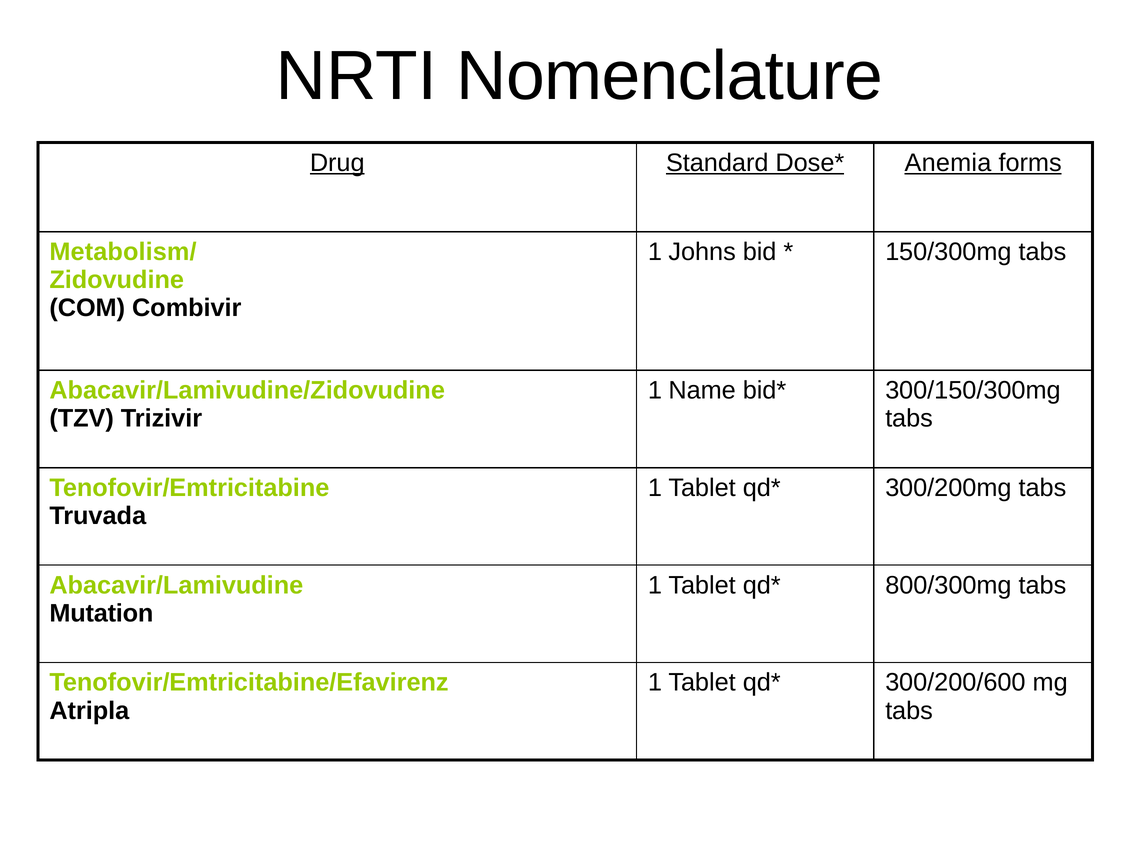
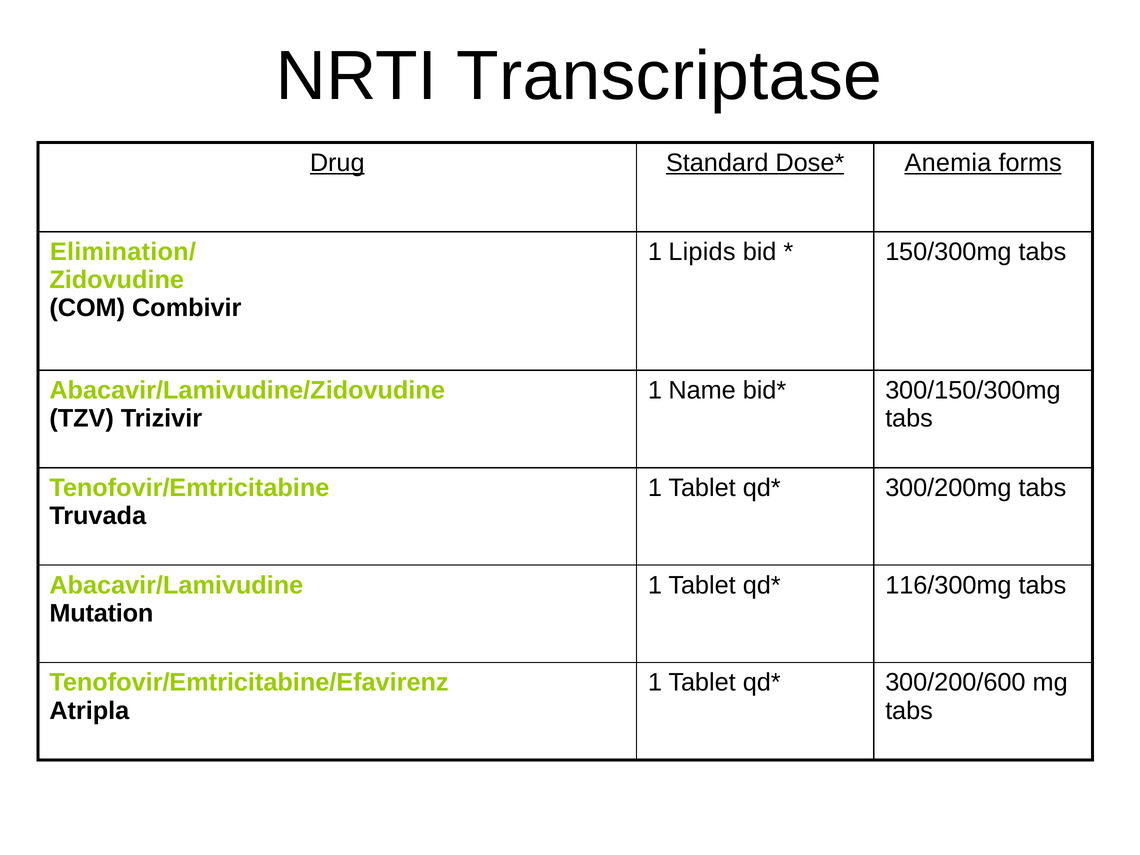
Nomenclature: Nomenclature -> Transcriptase
Metabolism/: Metabolism/ -> Elimination/
Johns: Johns -> Lipids
800/300mg: 800/300mg -> 116/300mg
